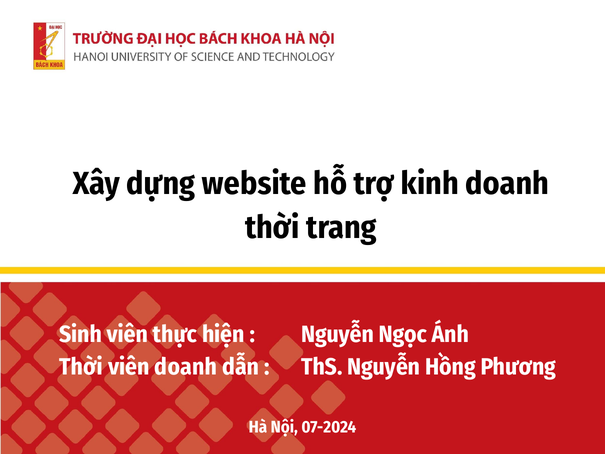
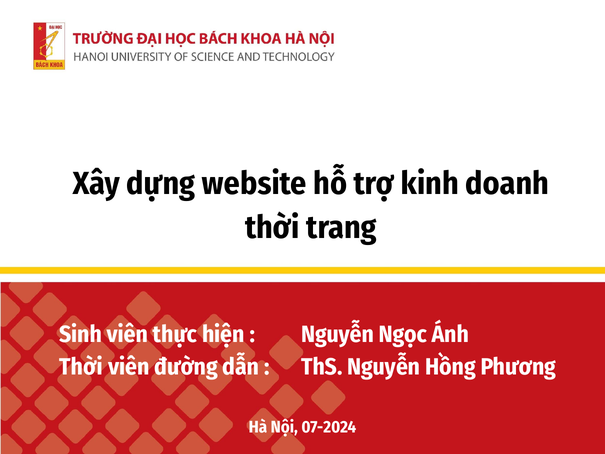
viên doanh: doanh -> đường
